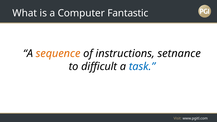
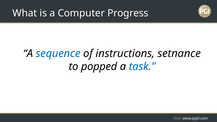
Fantastic: Fantastic -> Progress
sequence colour: orange -> blue
difficult: difficult -> popped
